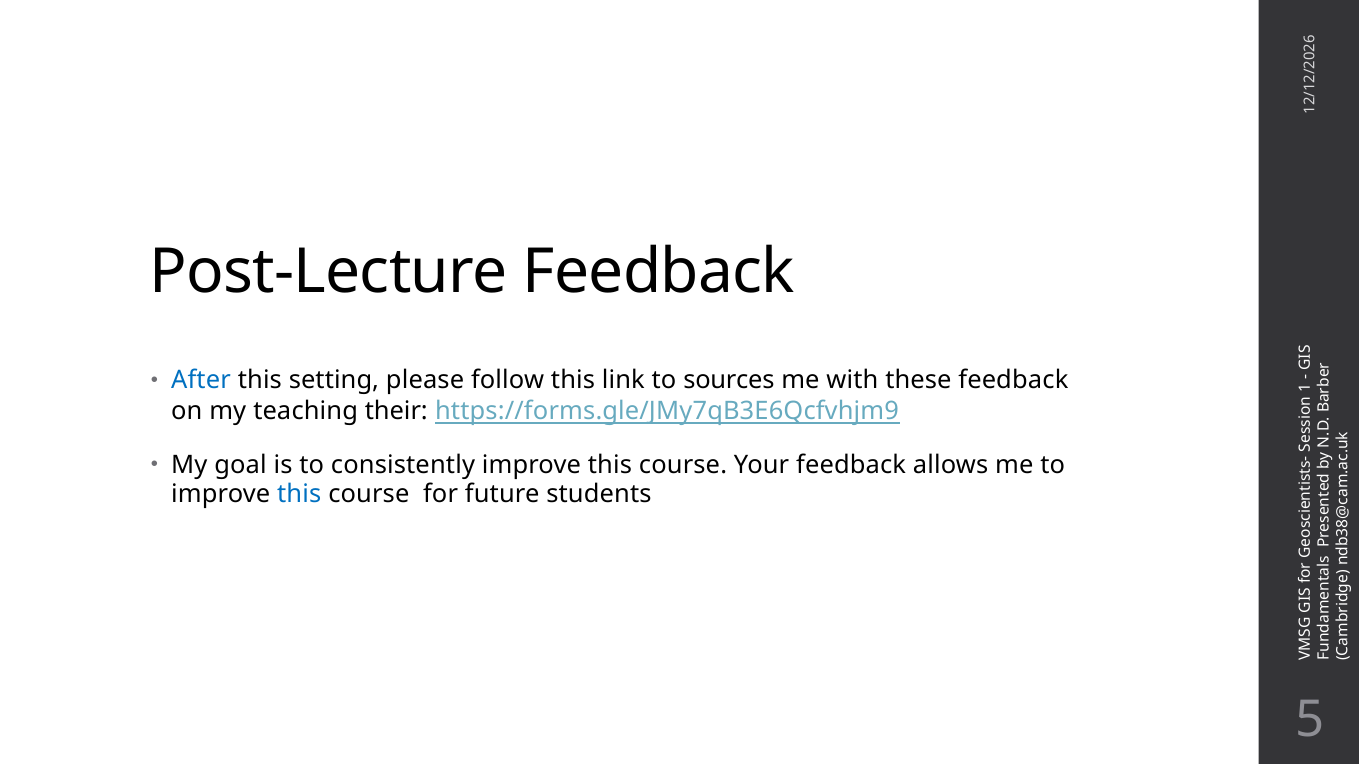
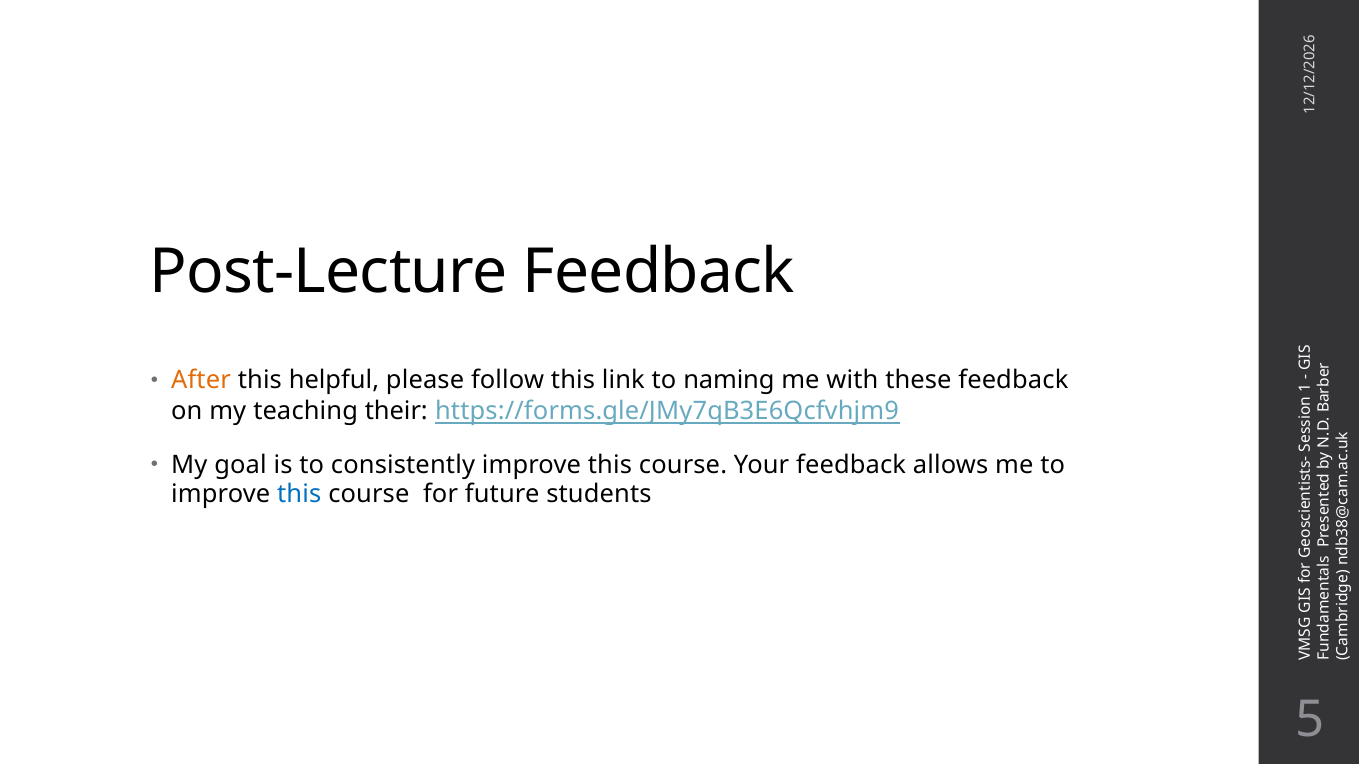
After colour: blue -> orange
setting: setting -> helpful
sources: sources -> naming
